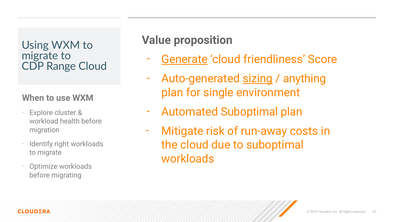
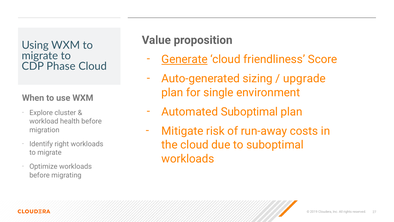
Range: Range -> Phase
sizing underline: present -> none
anything: anything -> upgrade
